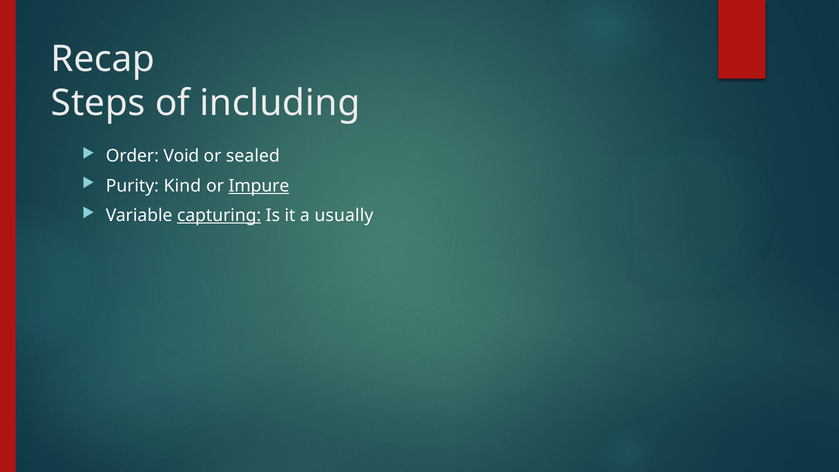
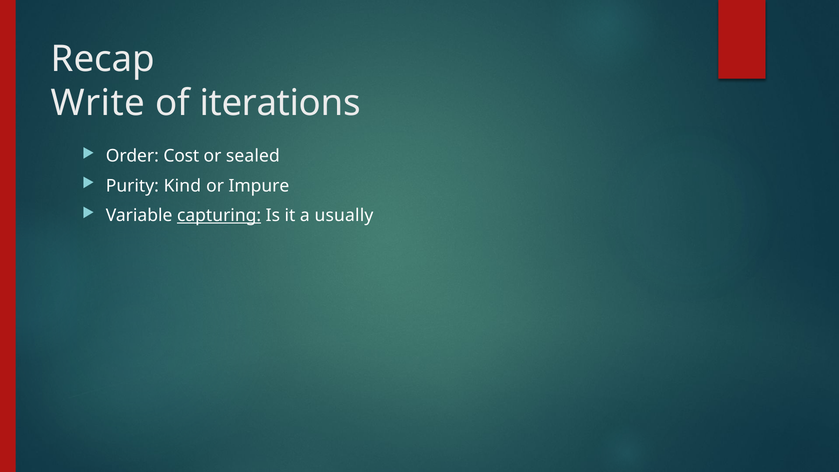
Steps: Steps -> Write
including: including -> iterations
Void: Void -> Cost
Impure underline: present -> none
